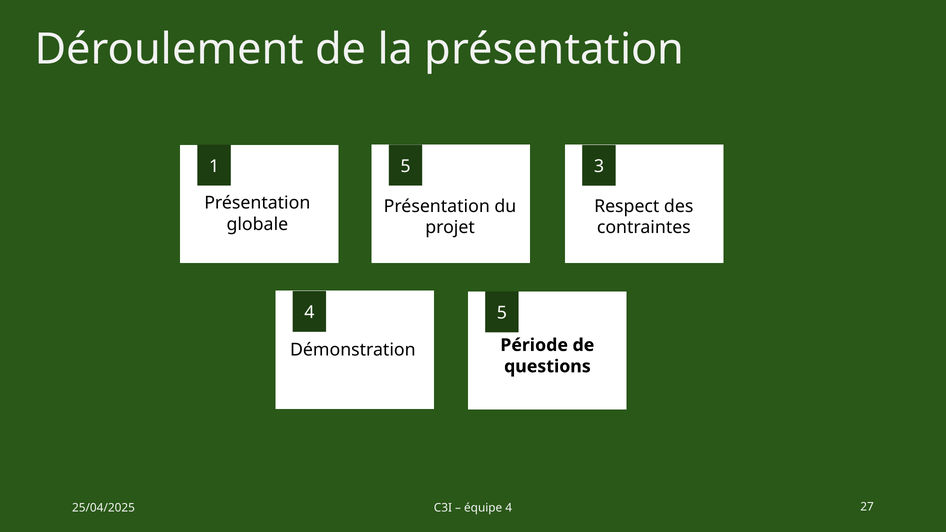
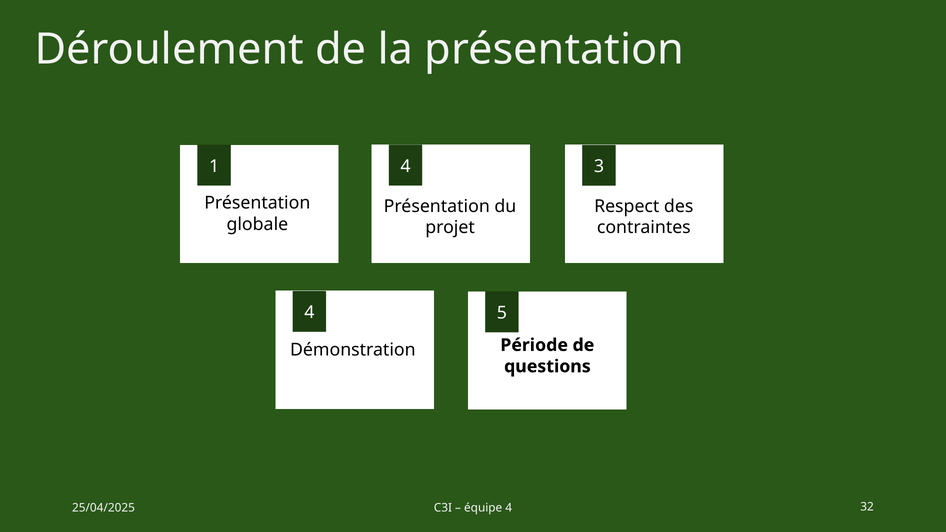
1 5: 5 -> 4
27: 27 -> 32
